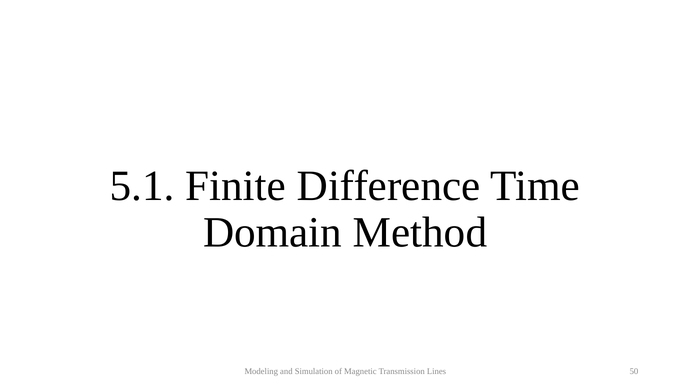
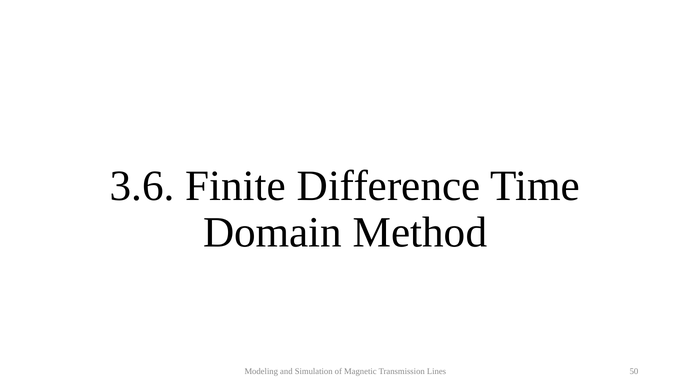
5.1: 5.1 -> 3.6
